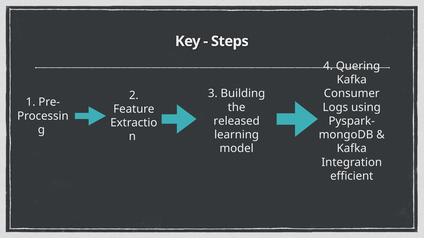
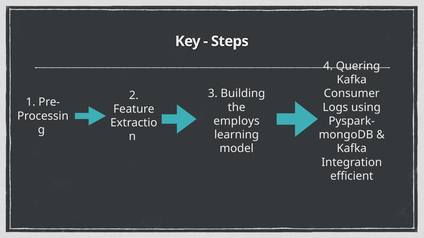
released: released -> employs
